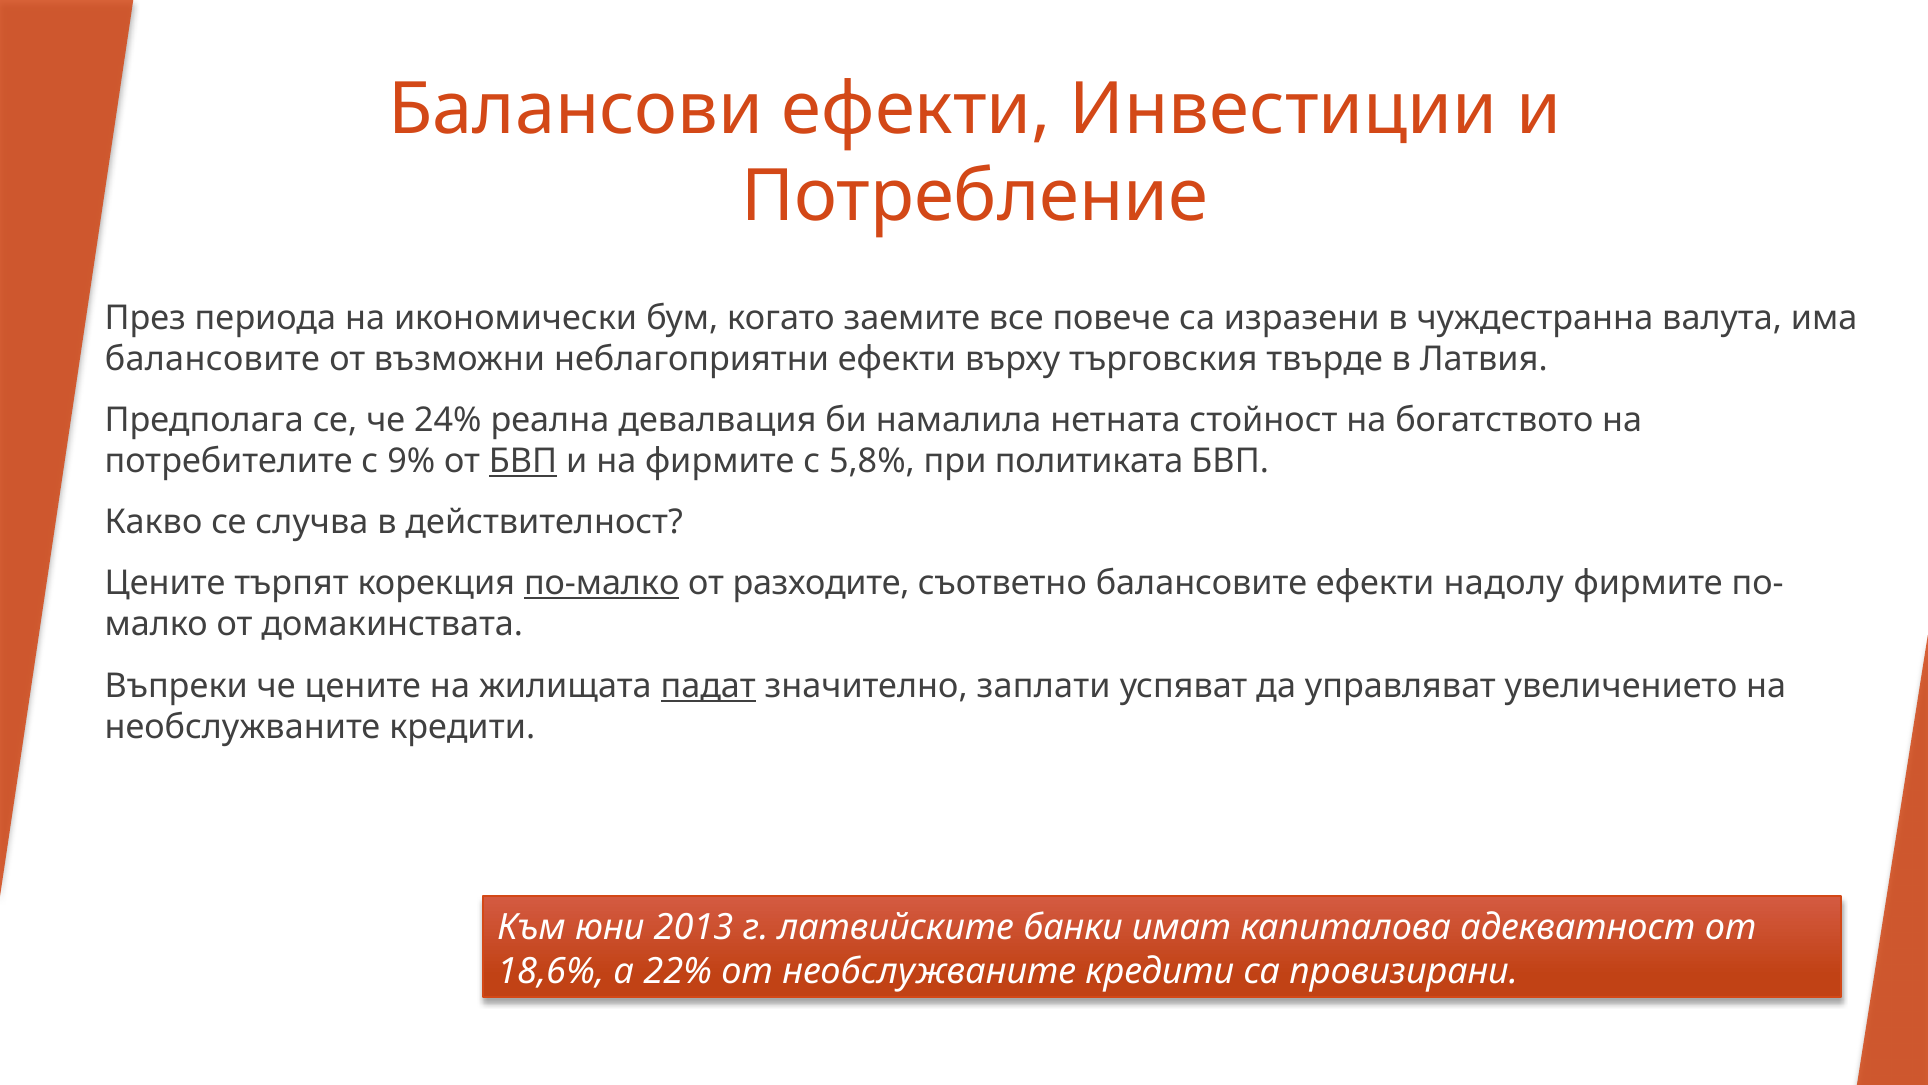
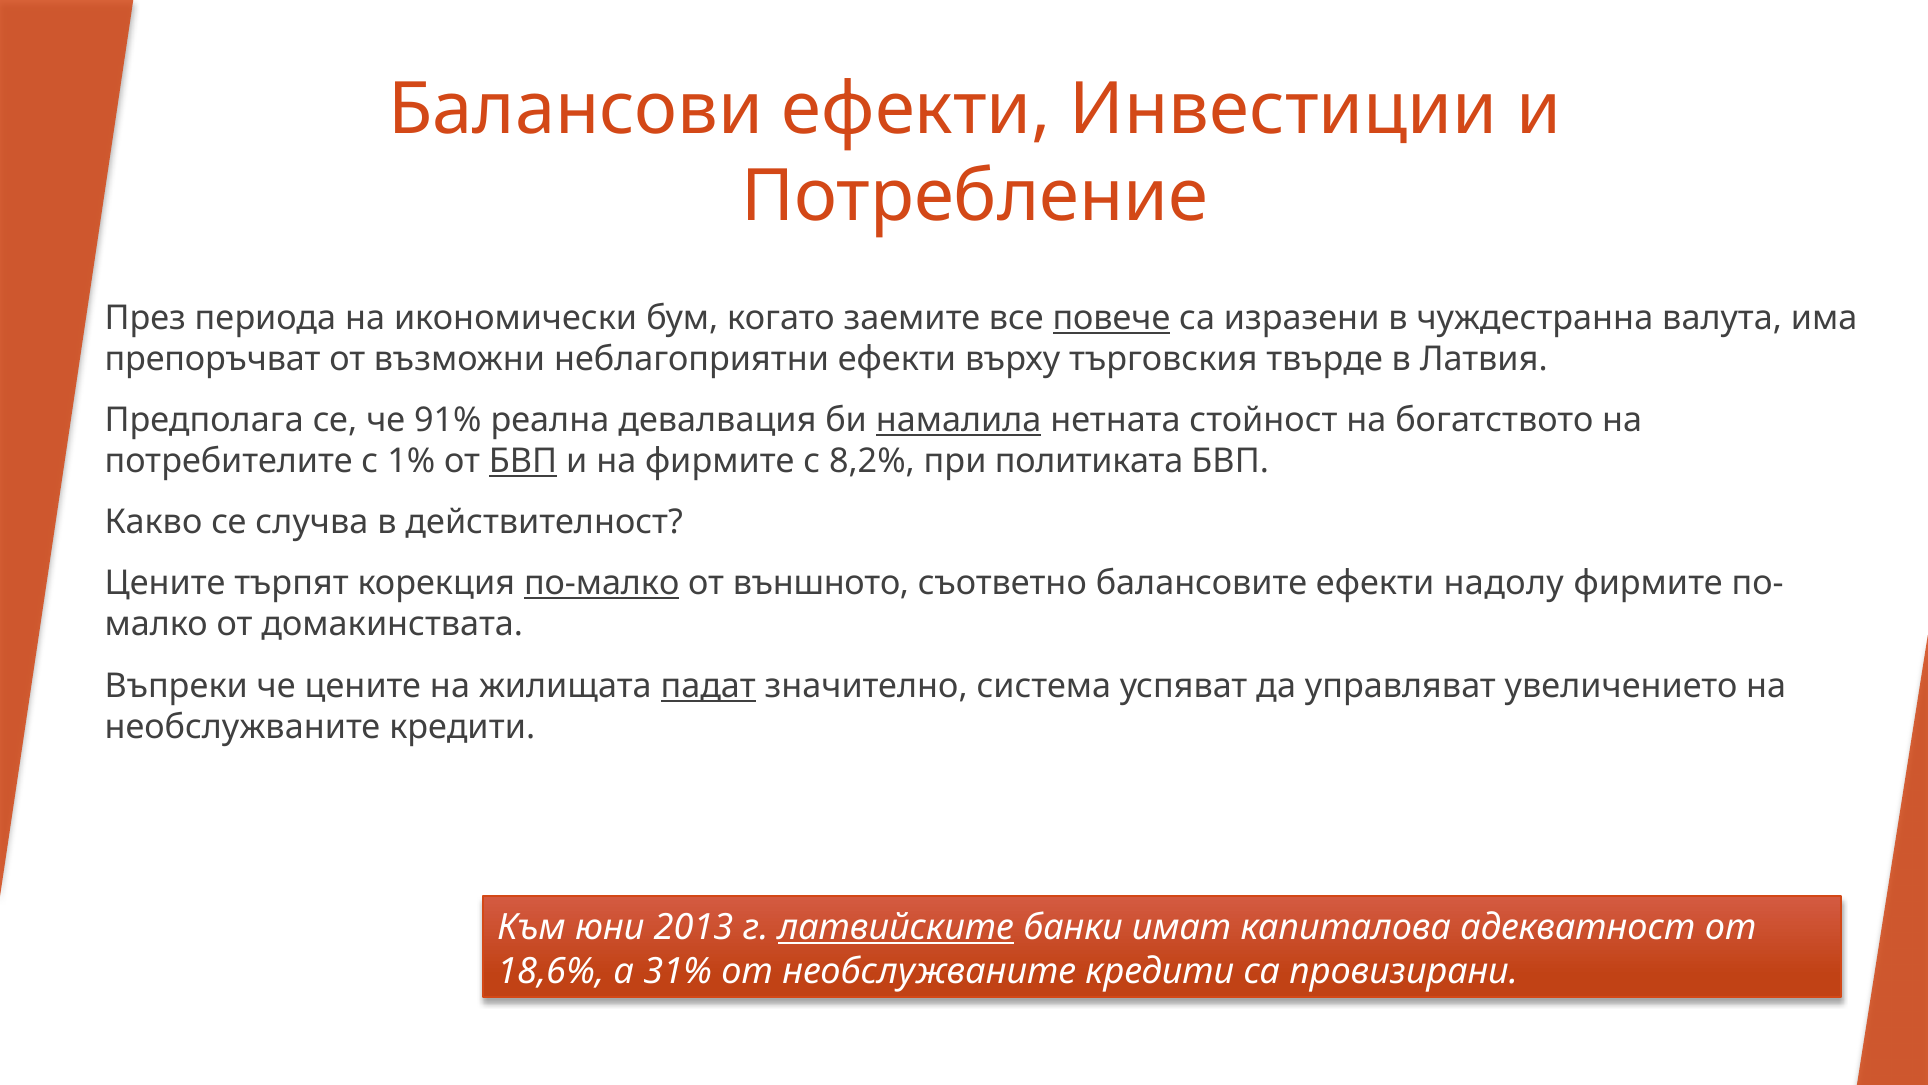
повече underline: none -> present
балансовите at (212, 359): балансовите -> препоръчват
24%: 24% -> 91%
намалила underline: none -> present
9%: 9% -> 1%
5,8%: 5,8% -> 8,2%
разходите: разходите -> външното
заплати: заплати -> система
латвийските underline: none -> present
22%: 22% -> 31%
